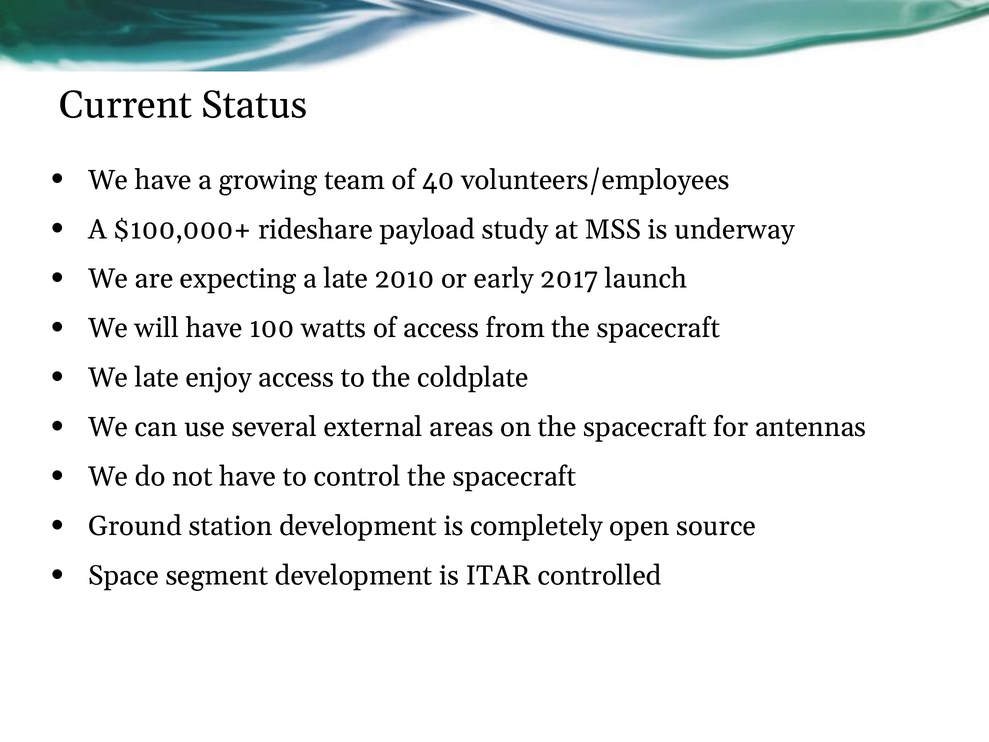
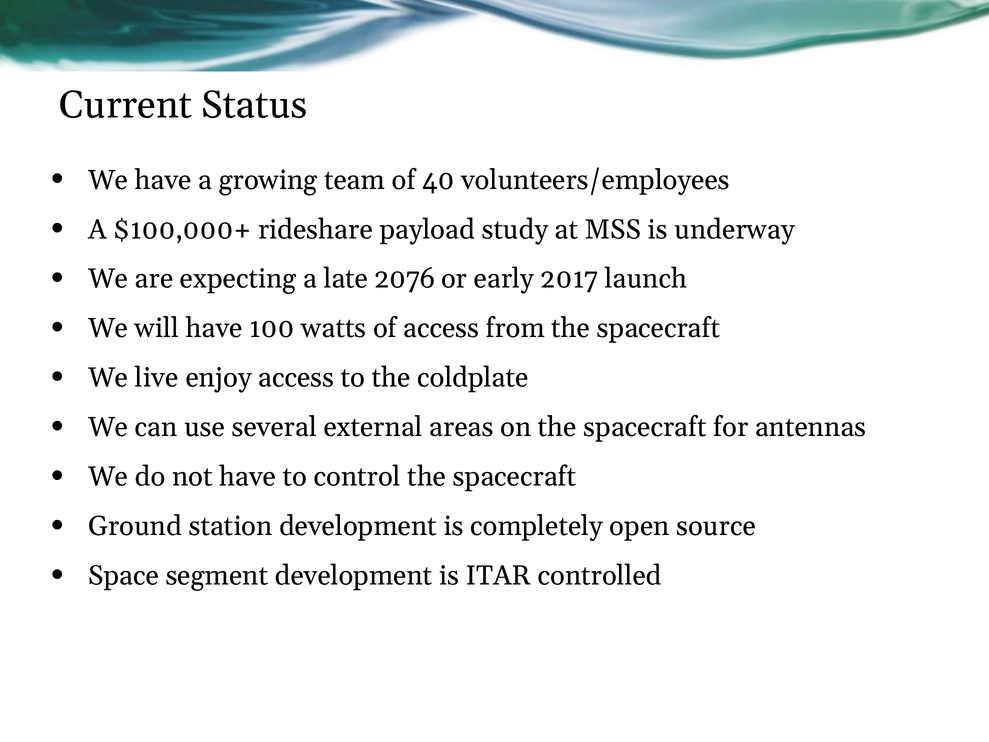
2010: 2010 -> 2076
We late: late -> live
